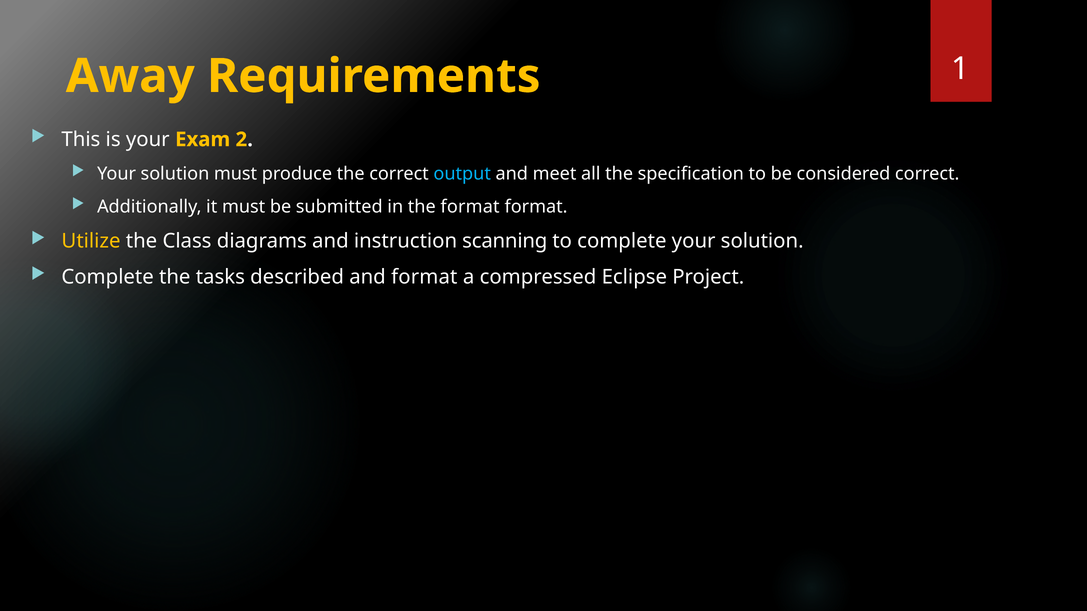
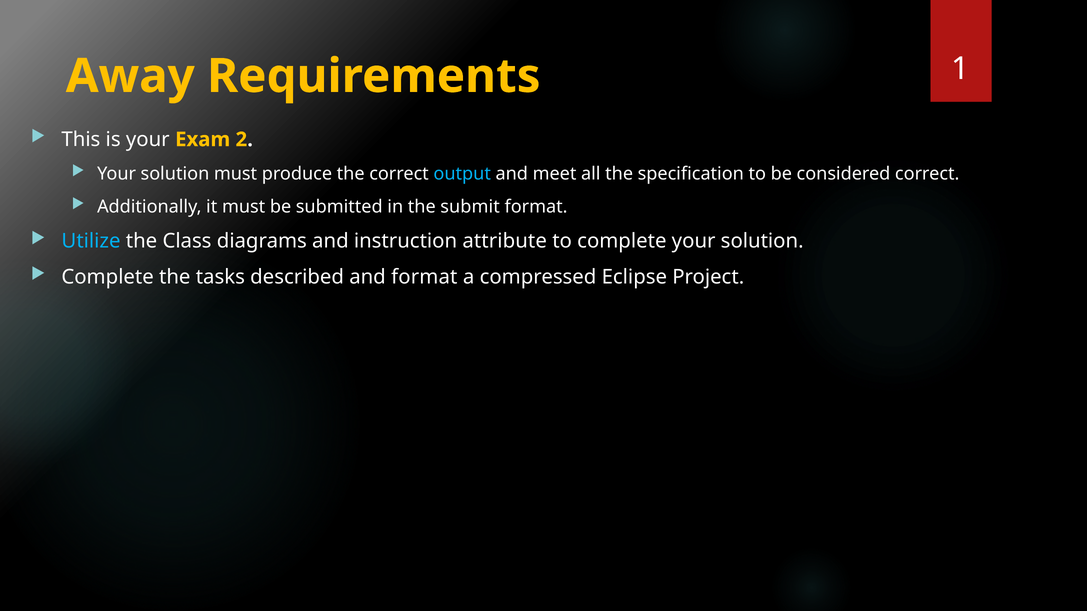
the format: format -> submit
Utilize colour: yellow -> light blue
scanning: scanning -> attribute
